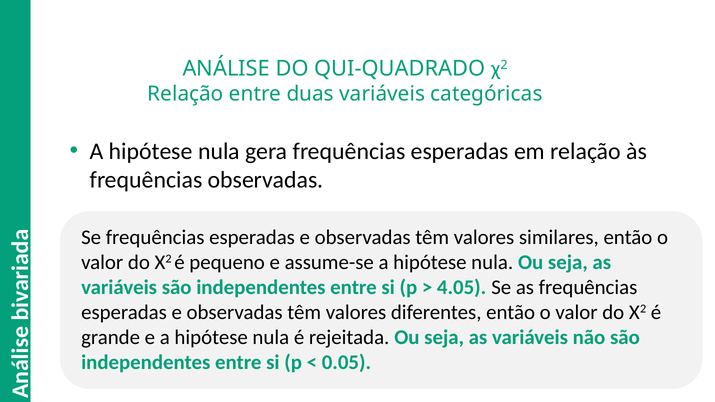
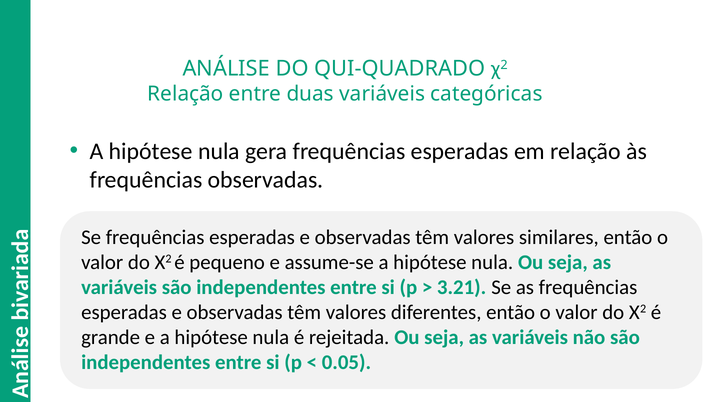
4.05: 4.05 -> 3.21
